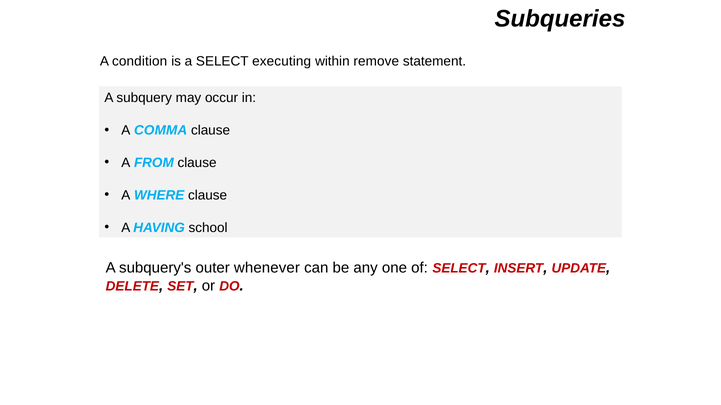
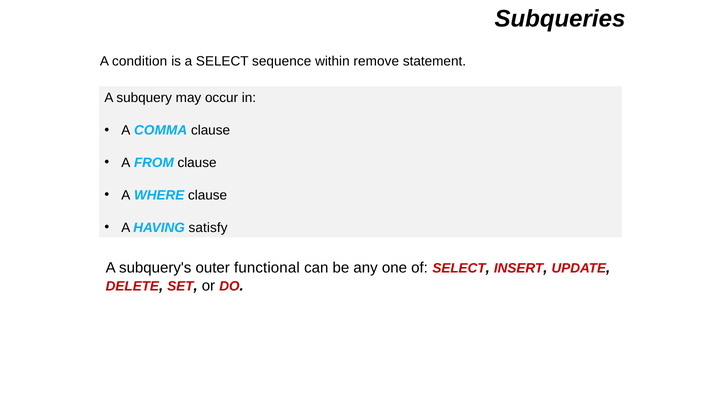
executing: executing -> sequence
school: school -> satisfy
whenever: whenever -> functional
